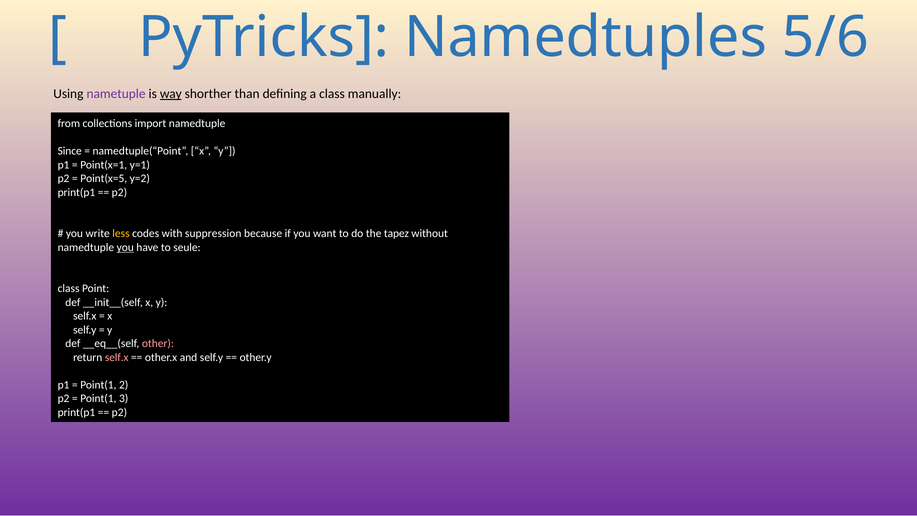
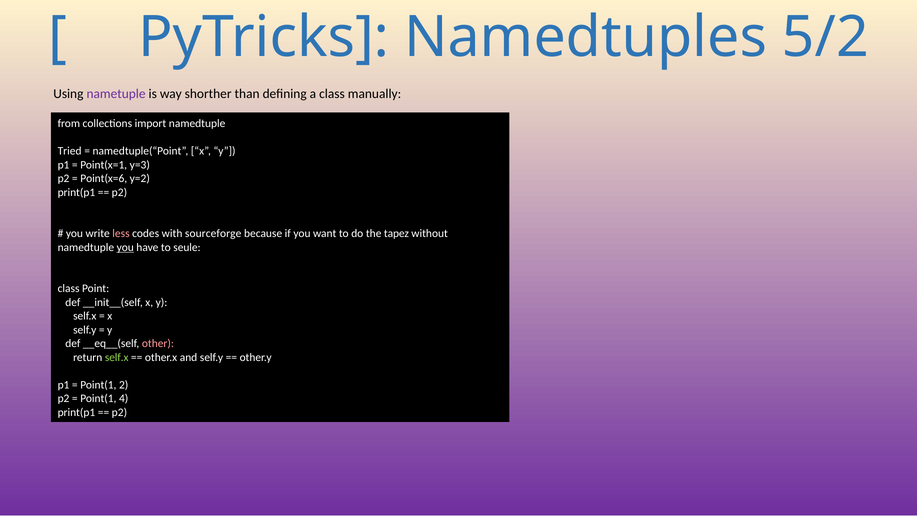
5/6: 5/6 -> 5/2
way underline: present -> none
Since: Since -> Tried
y=1: y=1 -> y=3
Point(x=5: Point(x=5 -> Point(x=6
less colour: yellow -> pink
suppression: suppression -> sourceforge
self.x at (117, 357) colour: pink -> light green
3: 3 -> 4
